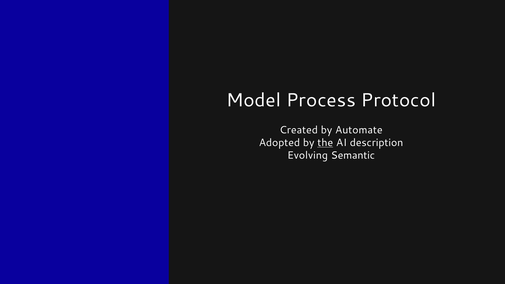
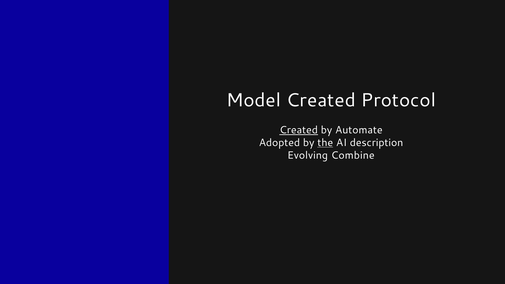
Model Process: Process -> Created
Created at (299, 130) underline: none -> present
Semantic: Semantic -> Combine
